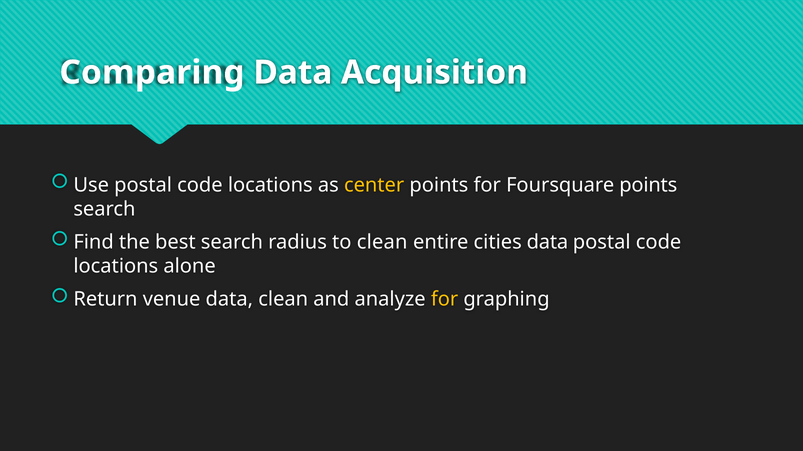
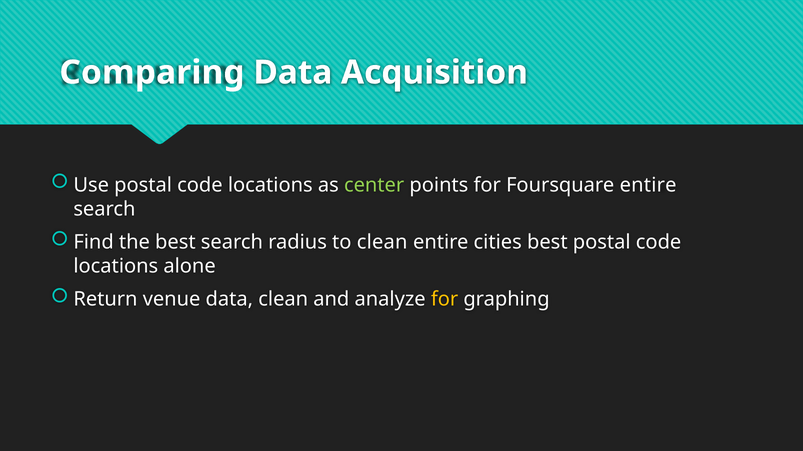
center colour: yellow -> light green
Foursquare points: points -> entire
cities data: data -> best
